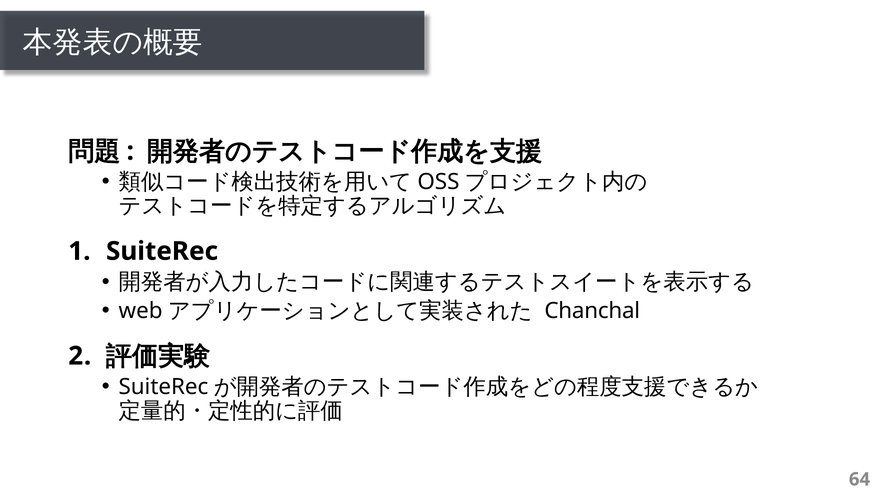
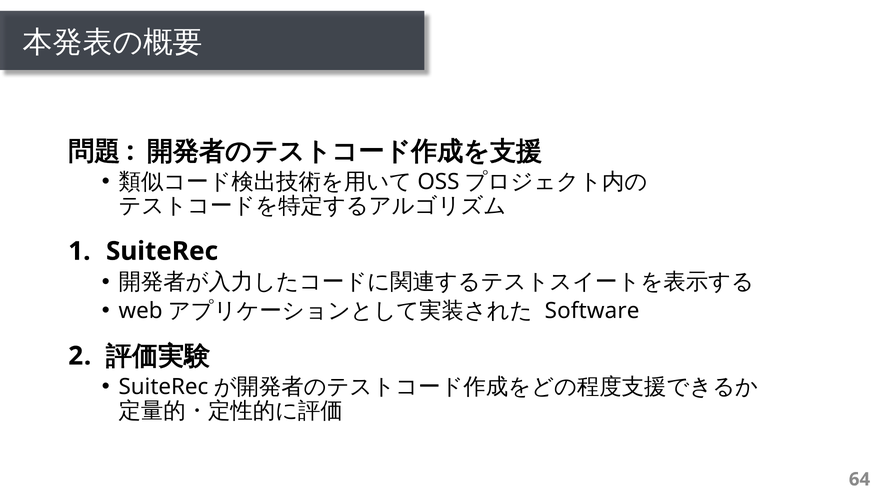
Chanchal: Chanchal -> Software
